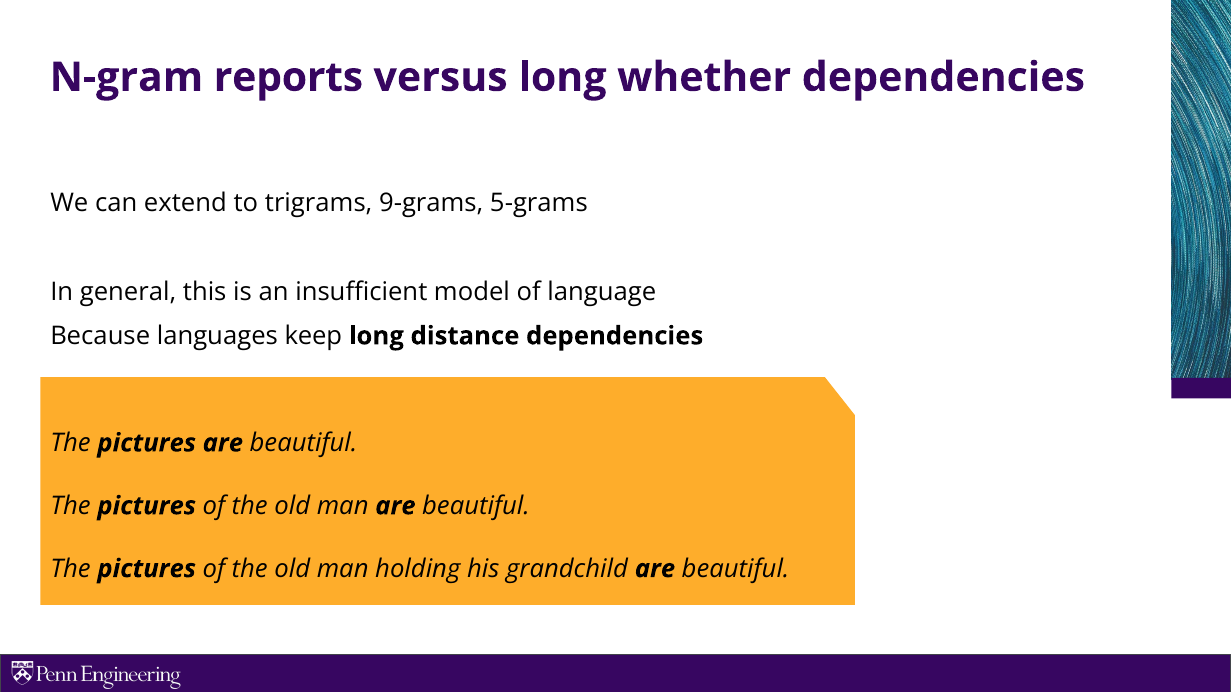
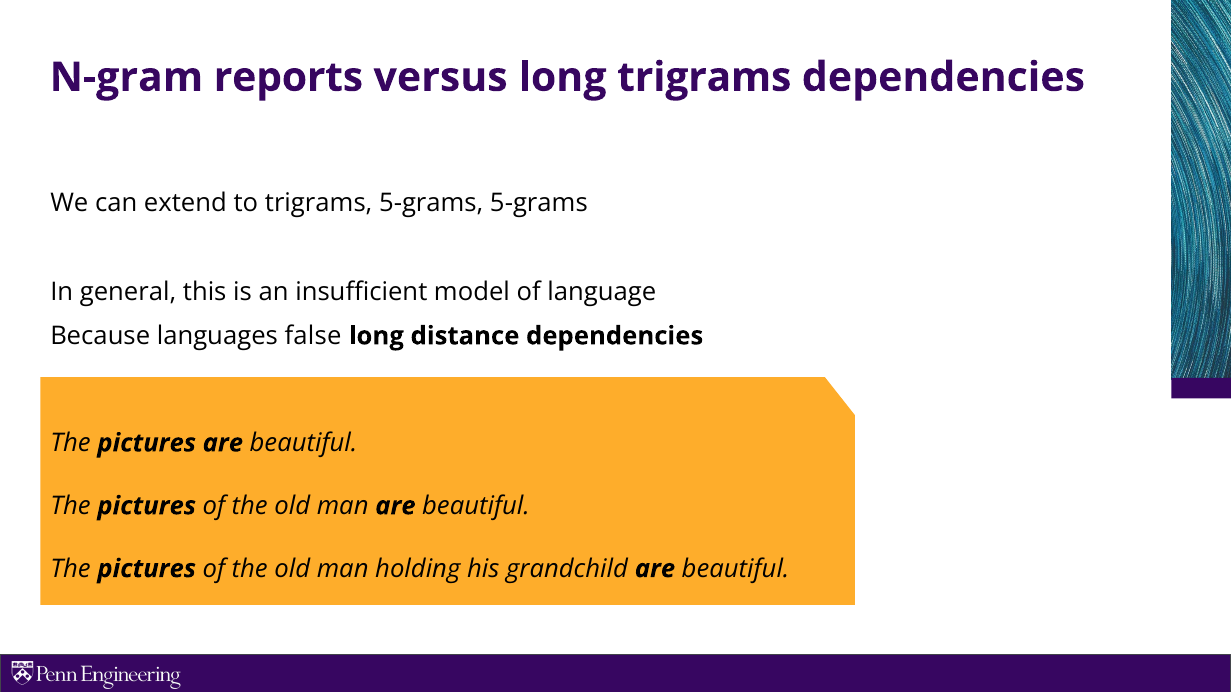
long whether: whether -> trigrams
trigrams 9-grams: 9-grams -> 5-grams
keep: keep -> false
